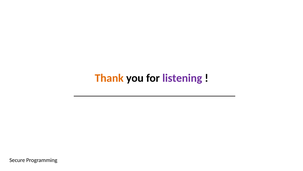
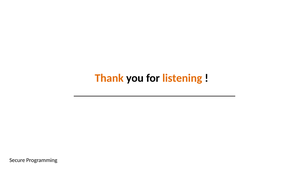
listening colour: purple -> orange
